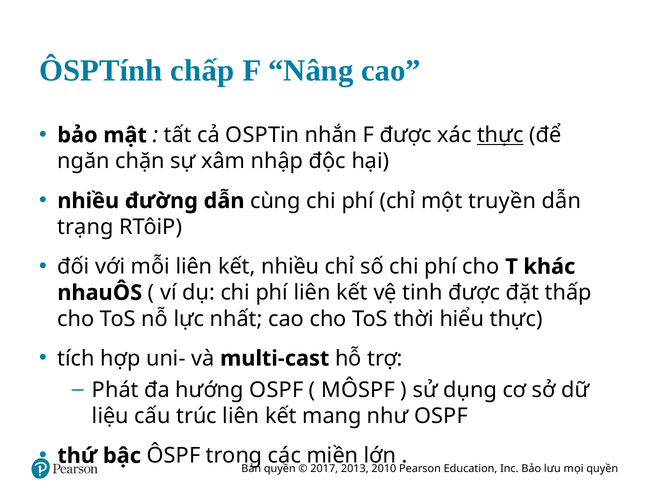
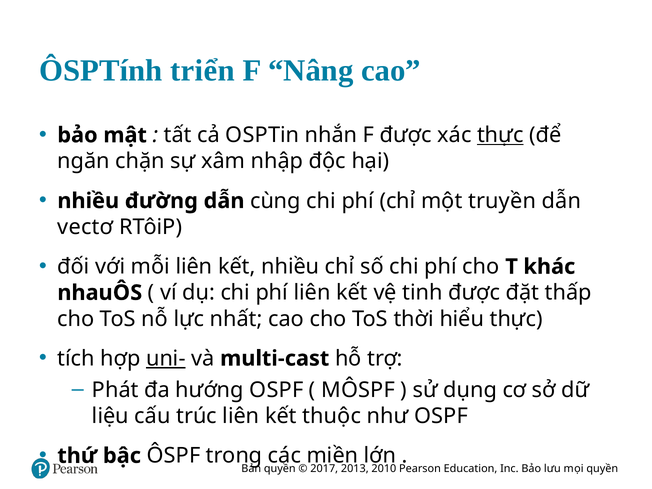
chấp: chấp -> triển
trạng: trạng -> vectơ
uni- underline: none -> present
mang: mang -> thuộc
